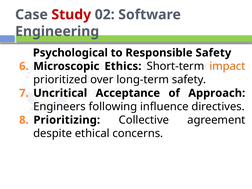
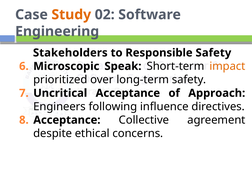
Study colour: red -> orange
Psychological: Psychological -> Stakeholders
Ethics: Ethics -> Speak
Prioritizing at (67, 120): Prioritizing -> Acceptance
